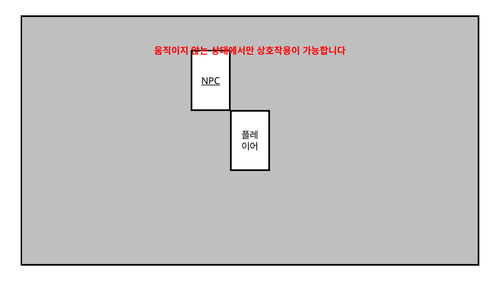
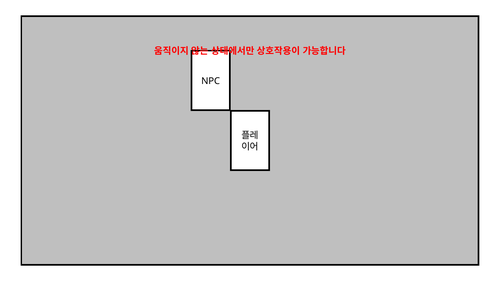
NPC underline: present -> none
